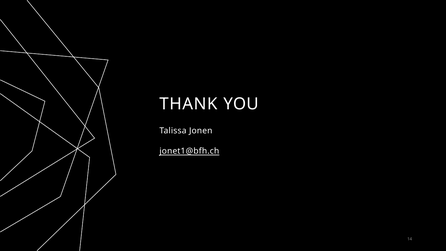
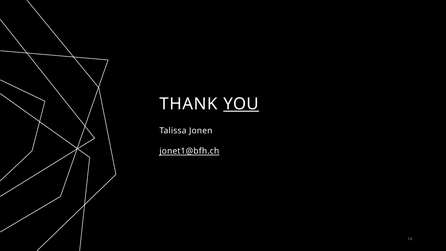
YOU underline: none -> present
